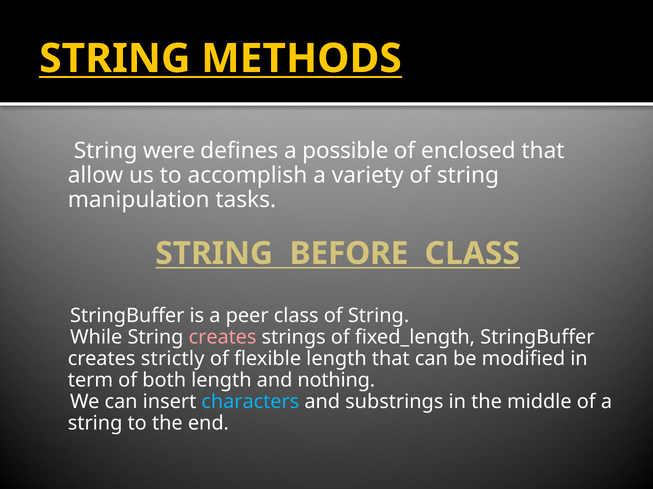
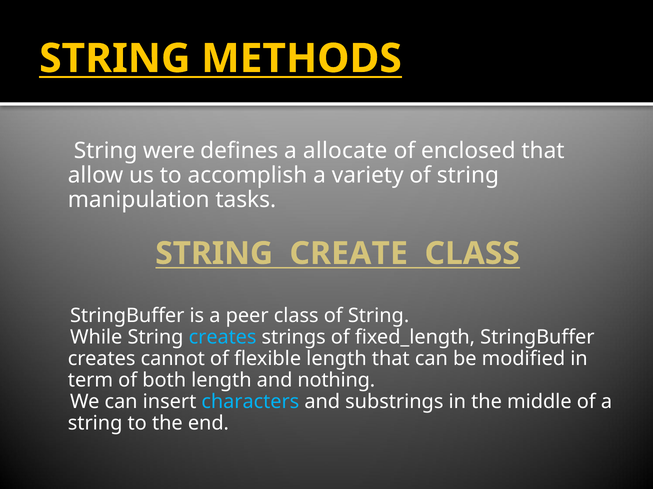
possible: possible -> allocate
BEFORE: BEFORE -> CREATE
creates at (223, 338) colour: pink -> light blue
strictly: strictly -> cannot
